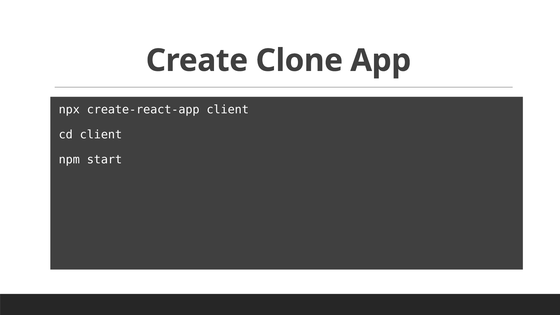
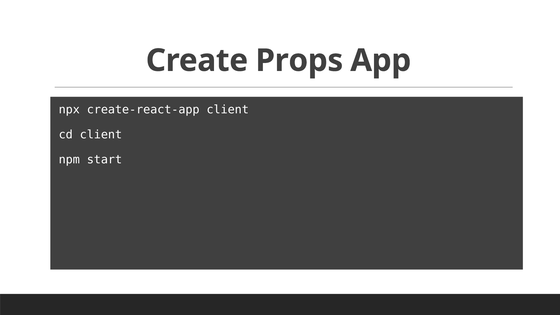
Clone: Clone -> Props
